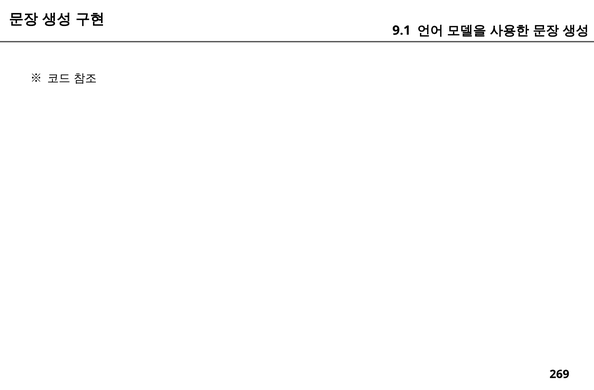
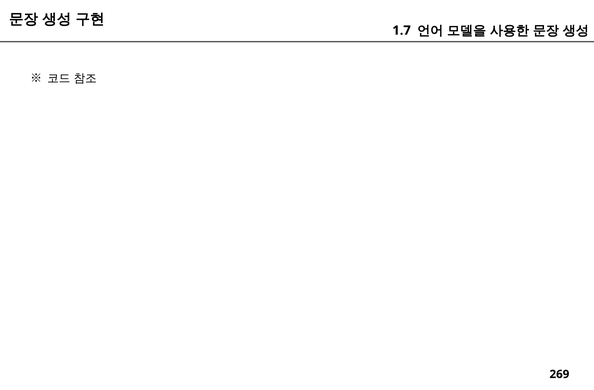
9.1: 9.1 -> 1.7
